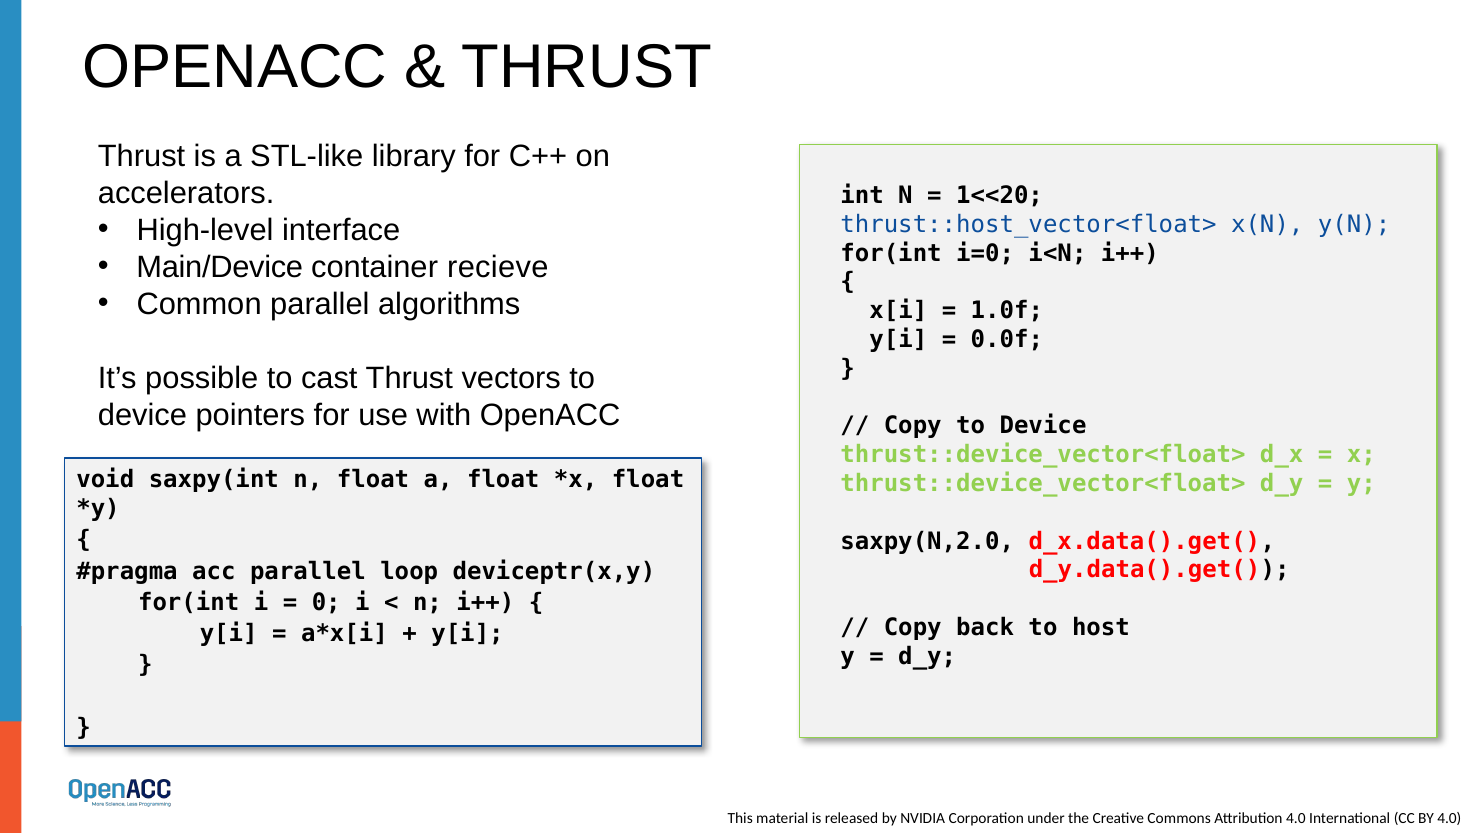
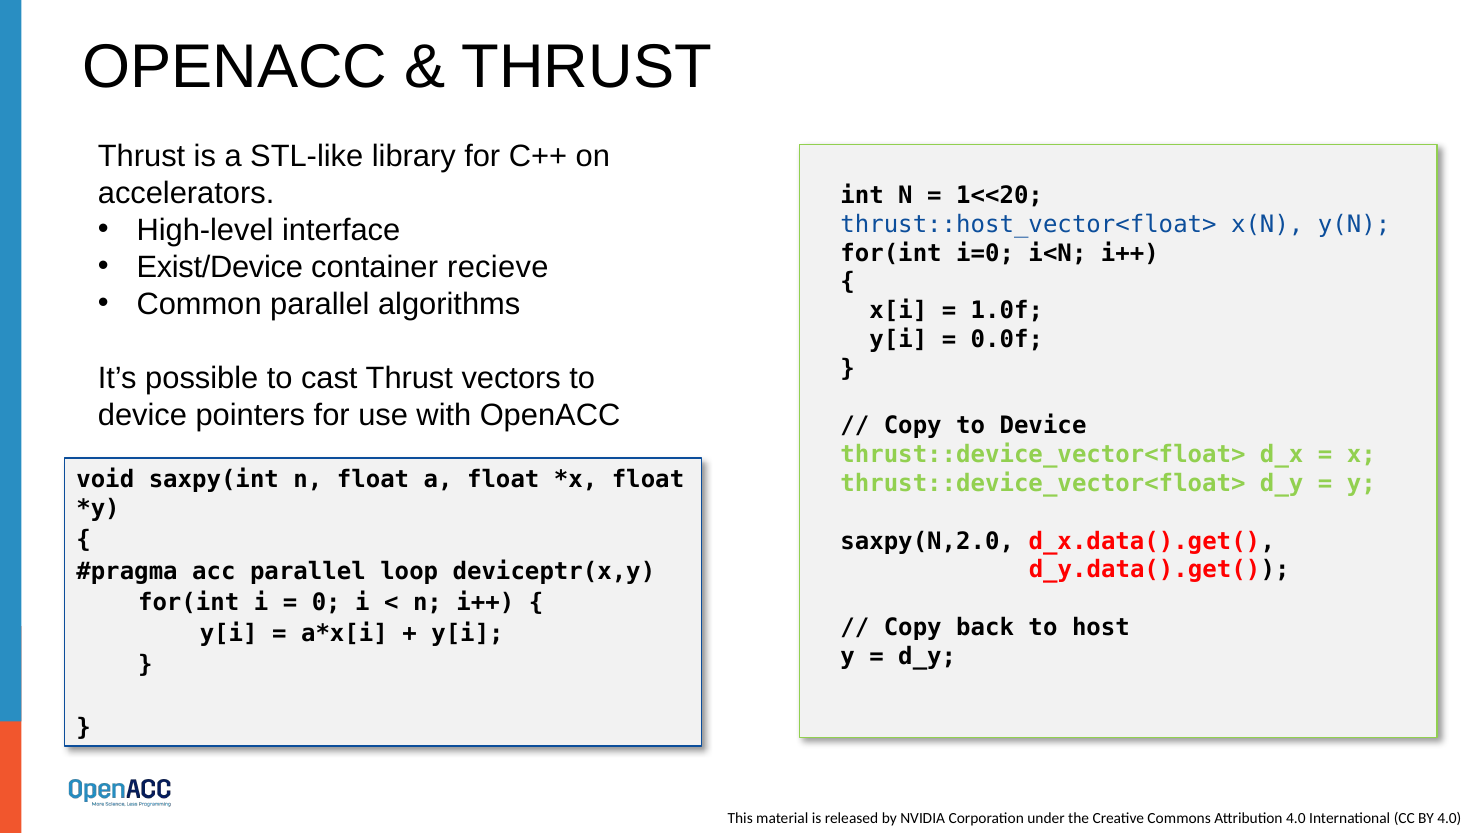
Main/Device: Main/Device -> Exist/Device
